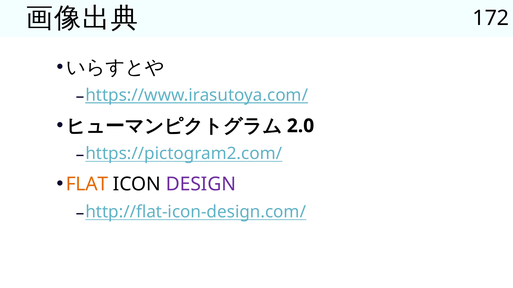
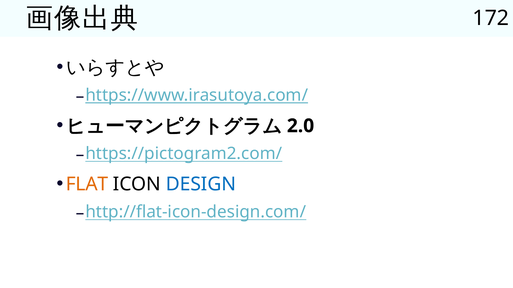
DESIGN colour: purple -> blue
